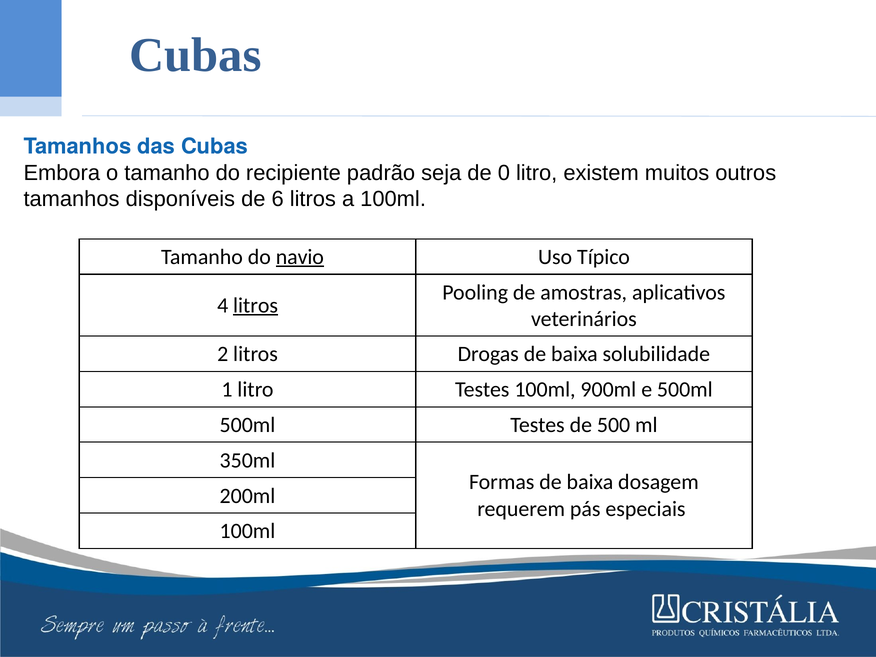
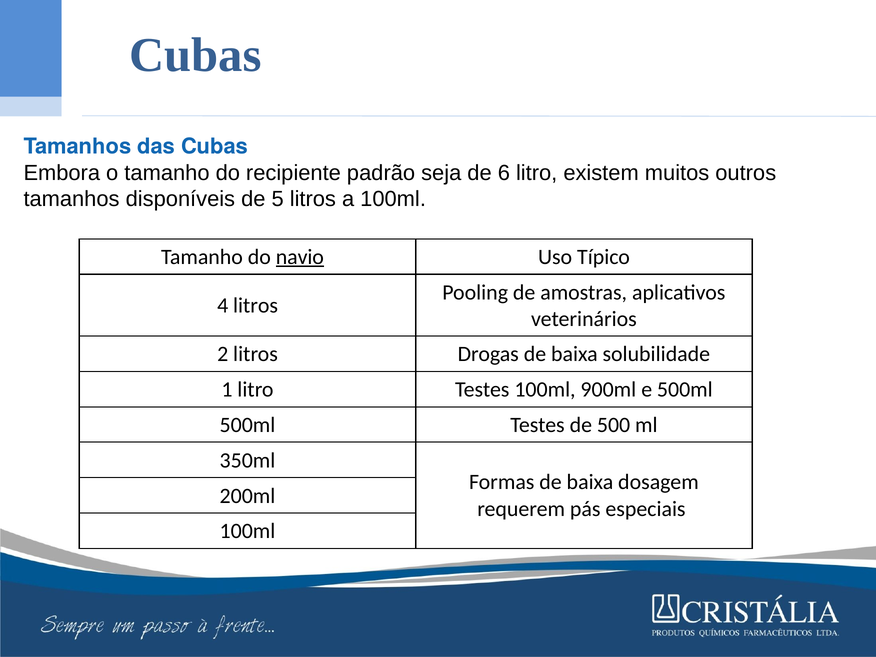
0: 0 -> 6
6: 6 -> 5
litros at (255, 305) underline: present -> none
